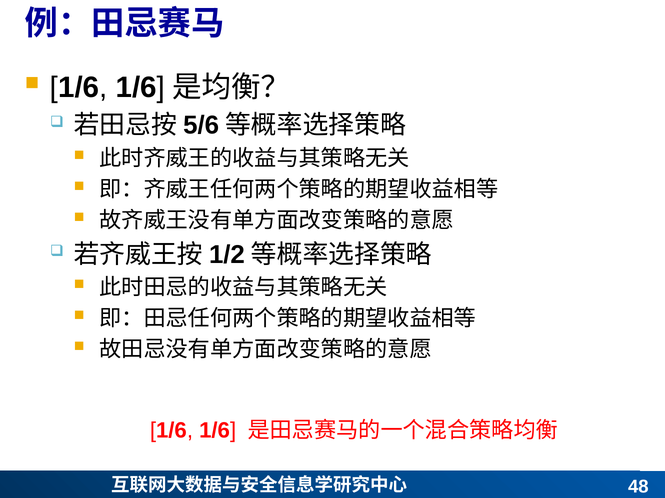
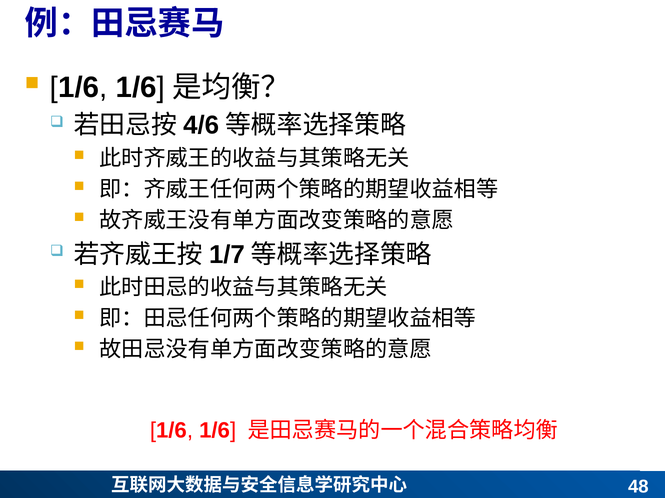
5/6: 5/6 -> 4/6
1/2: 1/2 -> 1/7
